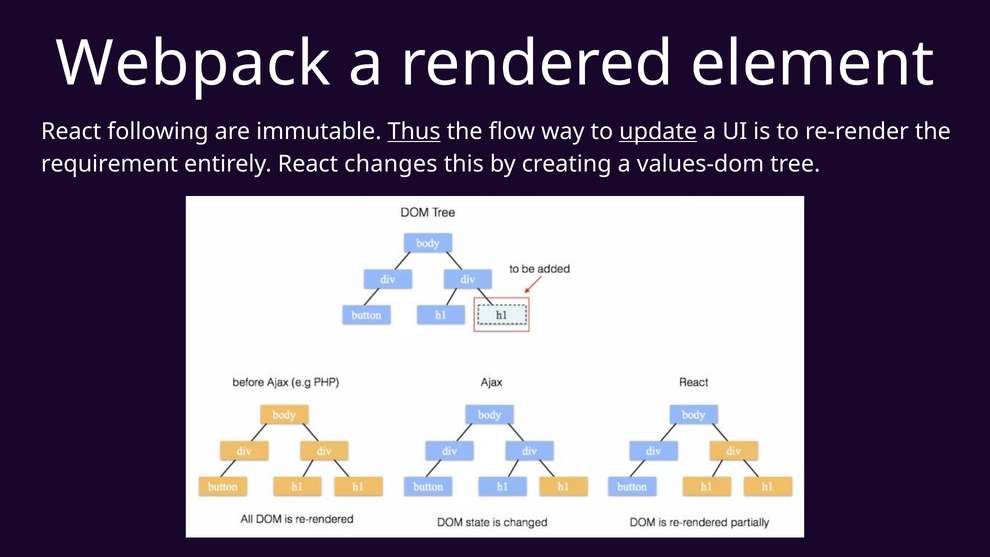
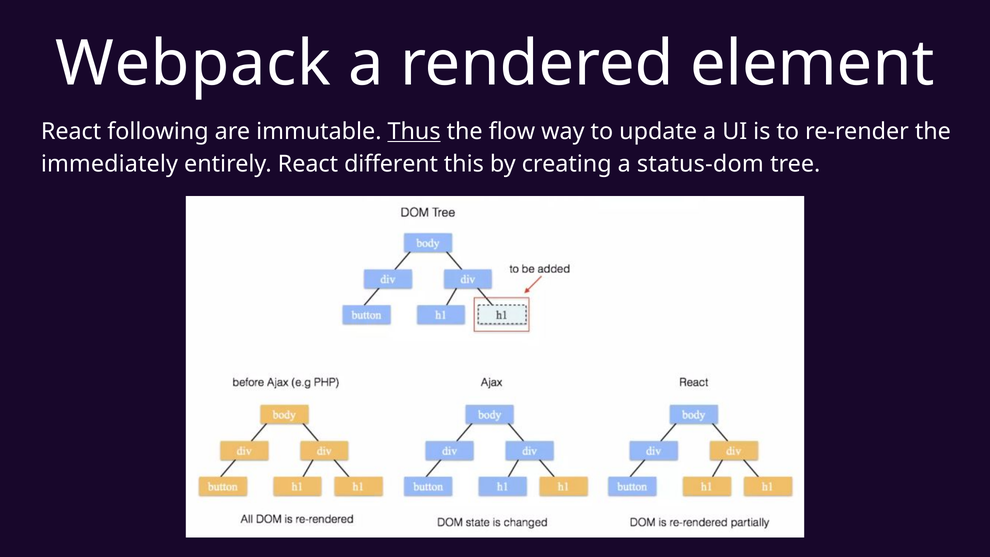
update underline: present -> none
requirement: requirement -> immediately
changes: changes -> different
values-dom: values-dom -> status-dom
